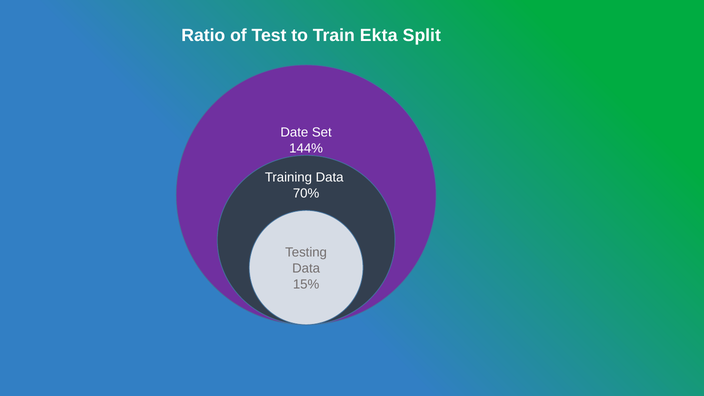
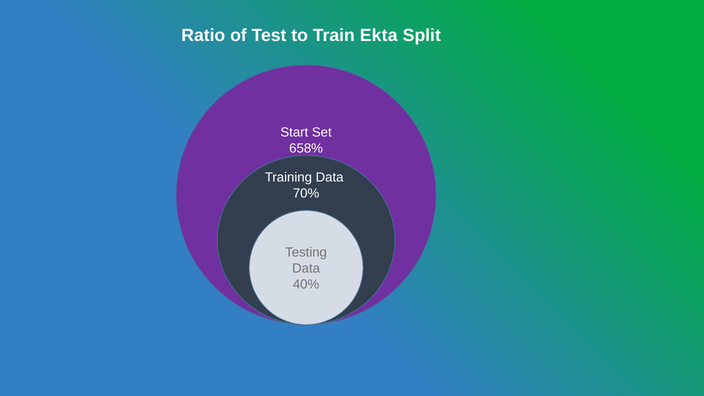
Date: Date -> Start
144%: 144% -> 658%
15%: 15% -> 40%
